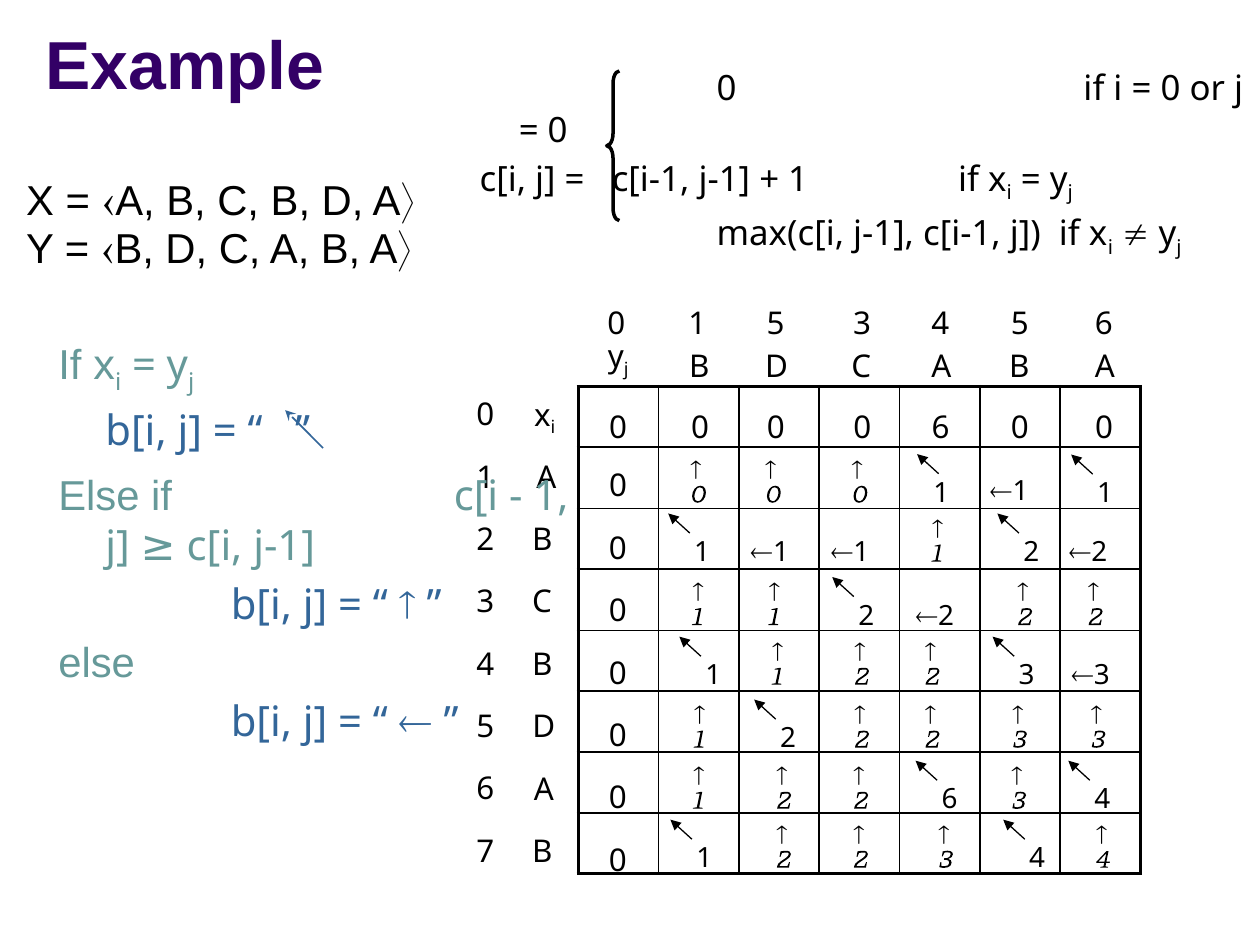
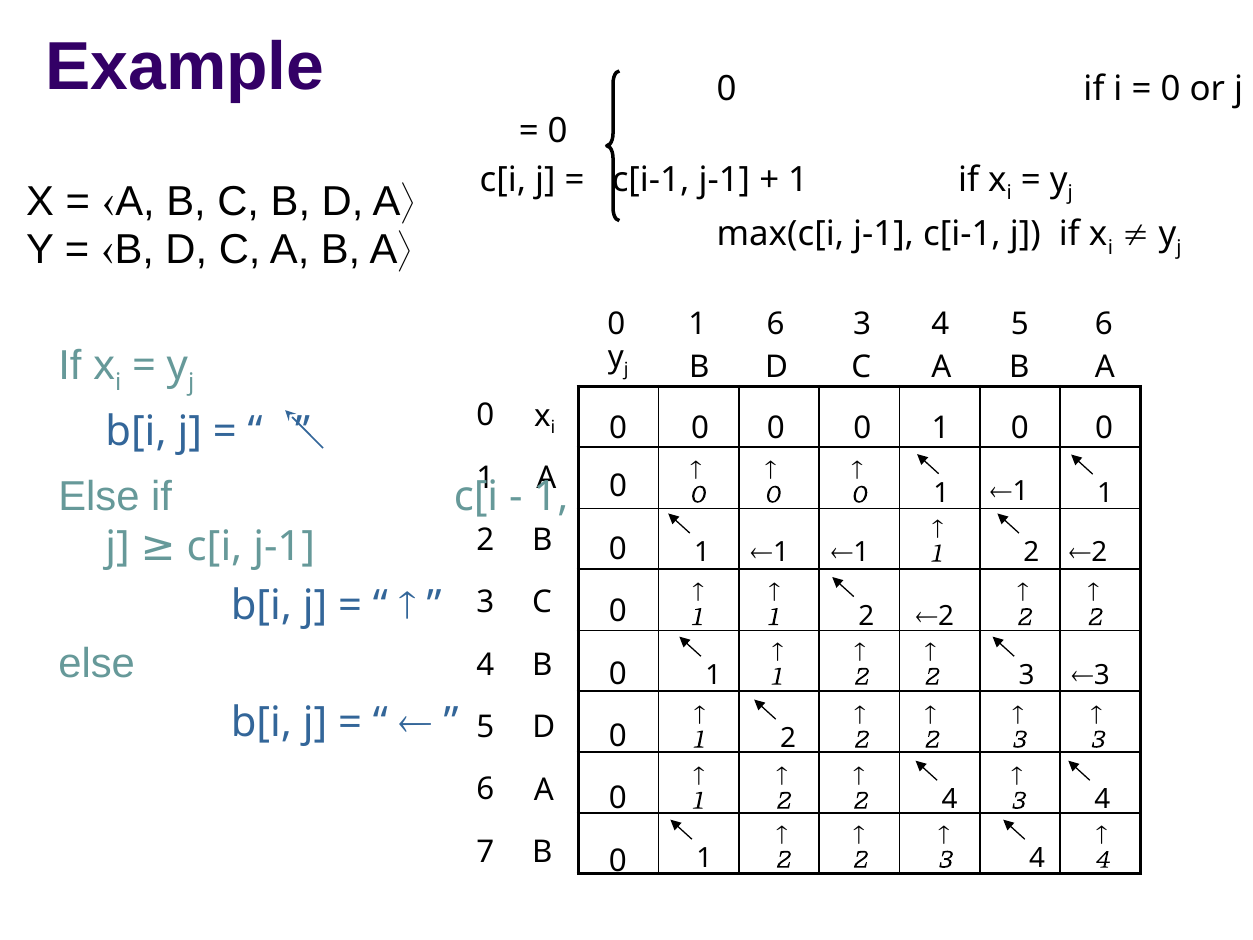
1 5: 5 -> 6
6 at (941, 428): 6 -> 1
2 6: 6 -> 4
